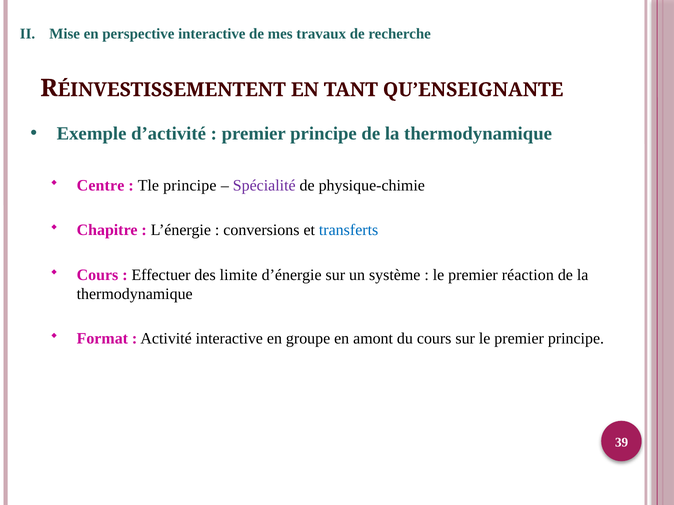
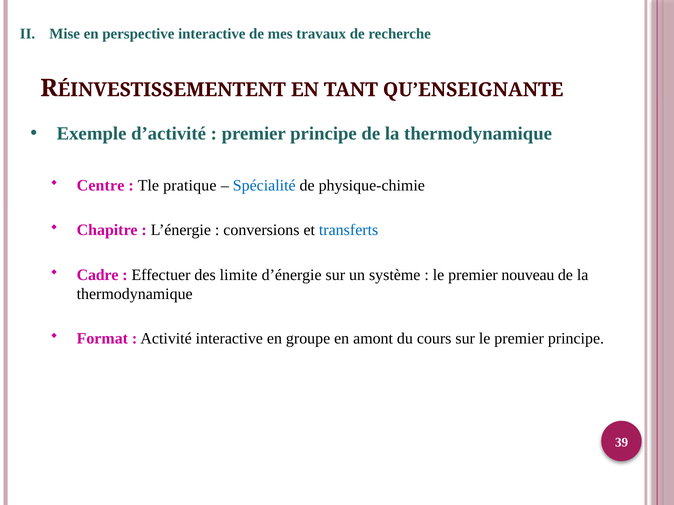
Tle principe: principe -> pratique
Spécialité colour: purple -> blue
Cours at (97, 275): Cours -> Cadre
réaction: réaction -> nouveau
